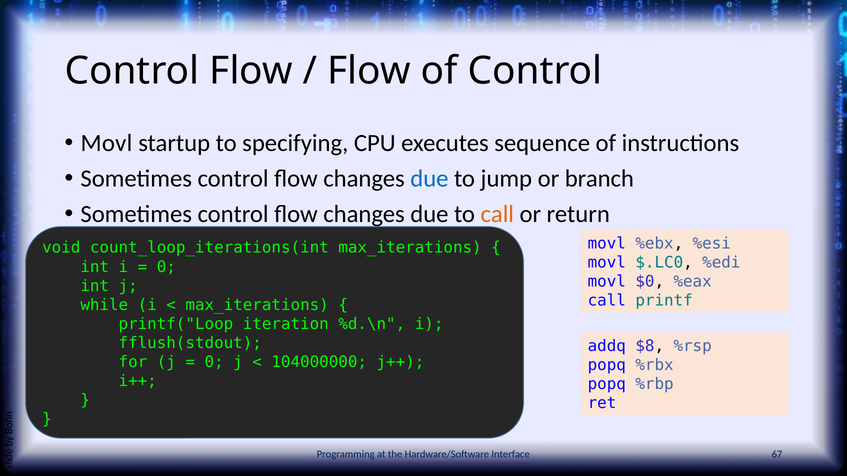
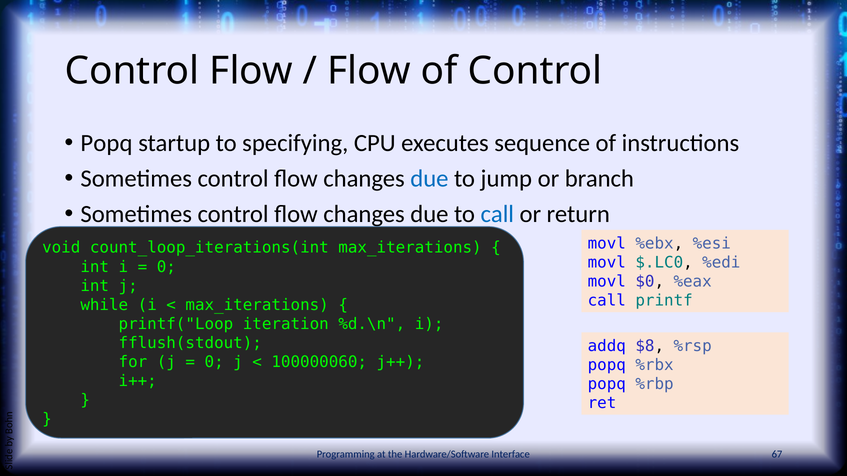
Movl at (106, 143): Movl -> Popq
call at (497, 214) colour: orange -> blue
104000000: 104000000 -> 100000060
